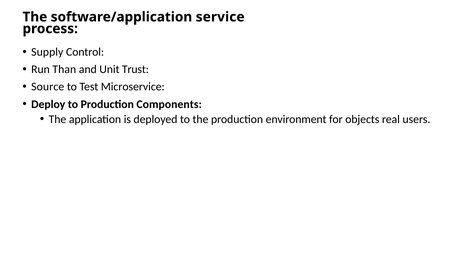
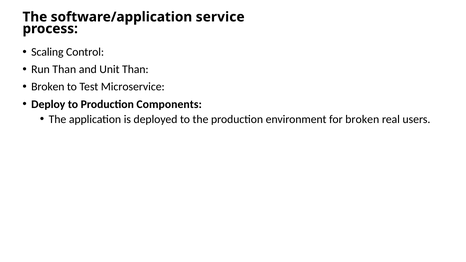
Supply: Supply -> Scaling
Unit Trust: Trust -> Than
Source at (48, 87): Source -> Broken
for objects: objects -> broken
